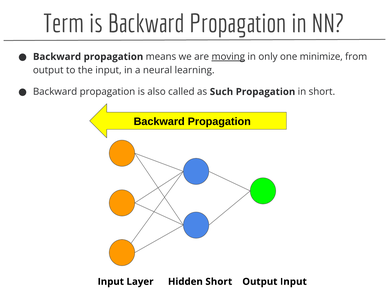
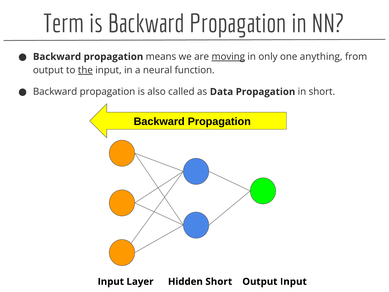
minimize: minimize -> anything
the underline: none -> present
learning: learning -> function
Such: Such -> Data
